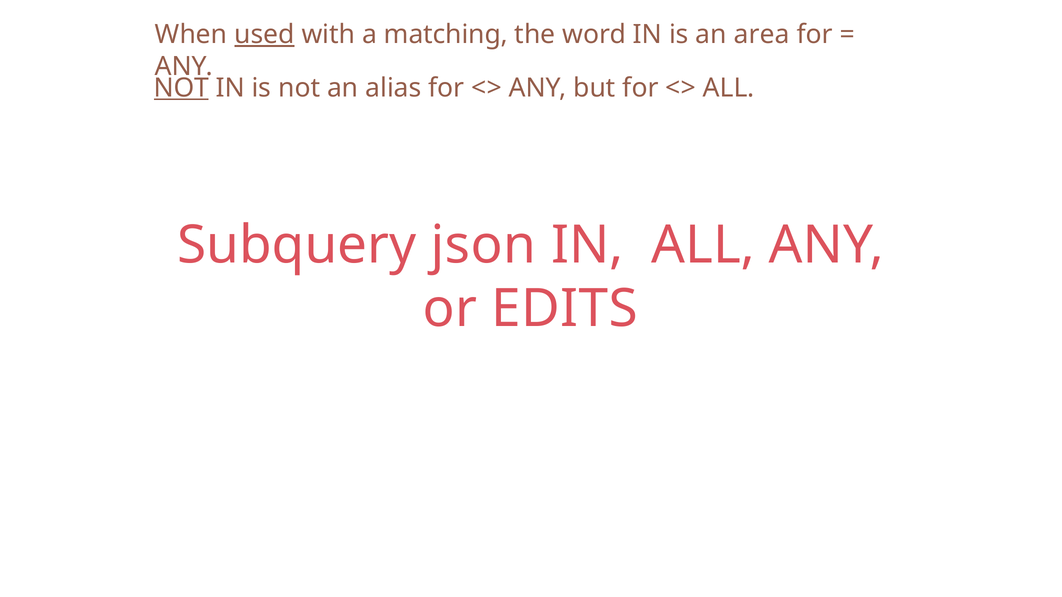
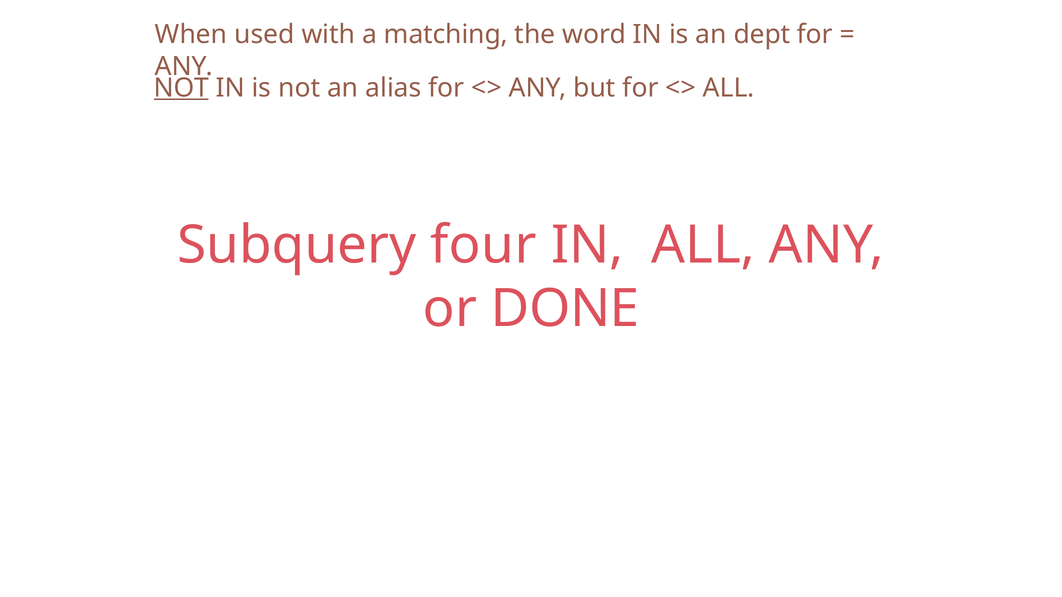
used underline: present -> none
area: area -> dept
json: json -> four
EDITS: EDITS -> DONE
